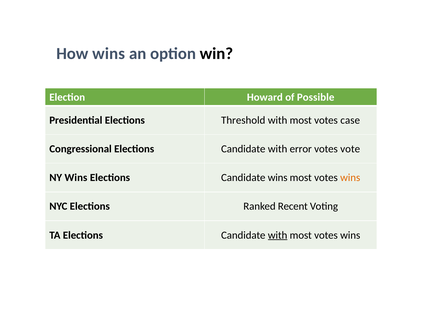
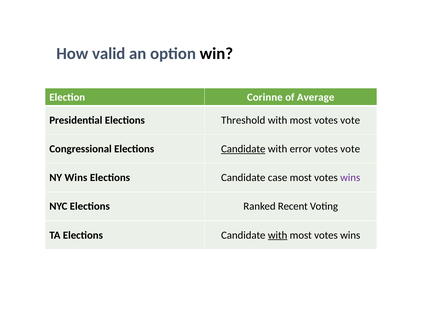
How wins: wins -> valid
Howard: Howard -> Corinne
Possible: Possible -> Average
most votes case: case -> vote
Candidate at (243, 149) underline: none -> present
Candidate wins: wins -> case
wins at (350, 178) colour: orange -> purple
